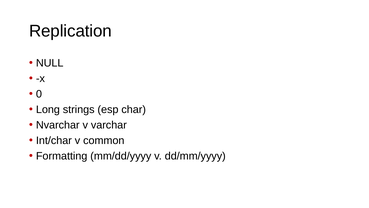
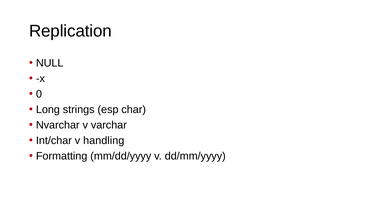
common: common -> handling
